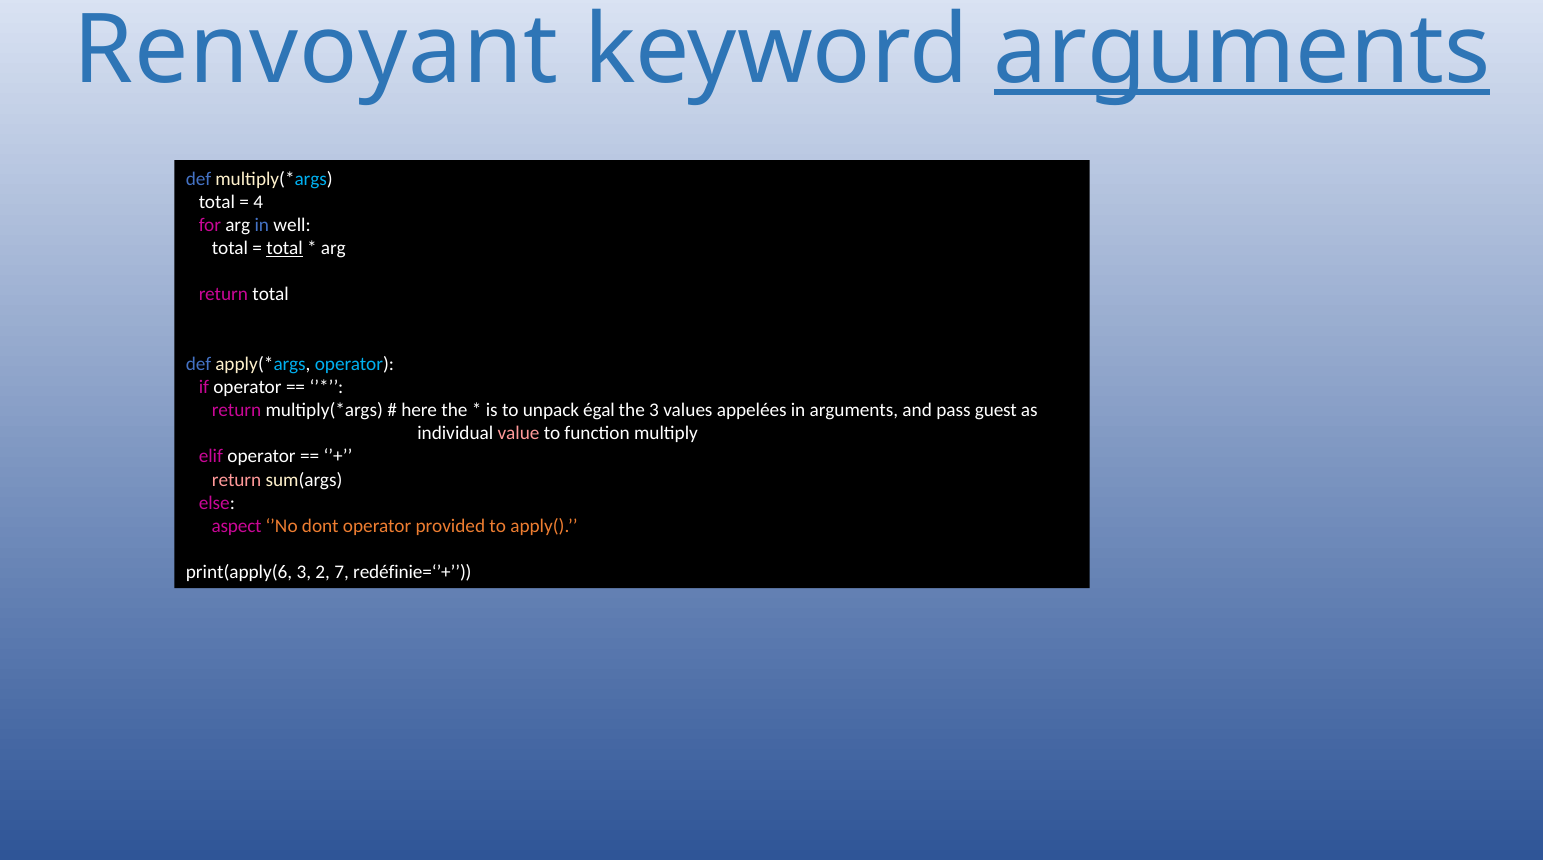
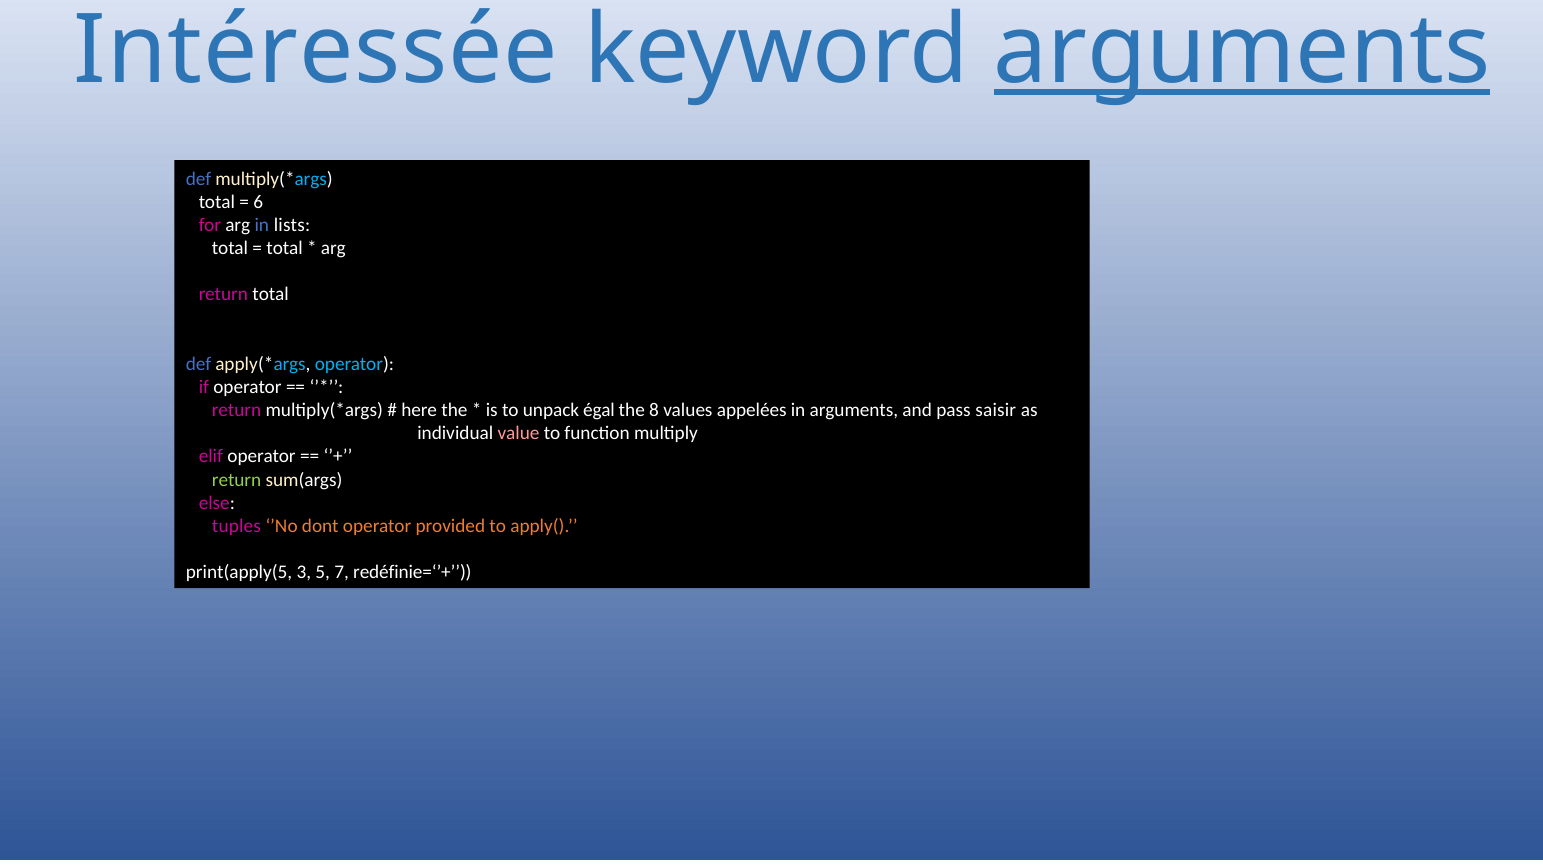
Renvoyant: Renvoyant -> Intéressée
4: 4 -> 6
well: well -> lists
total at (285, 248) underline: present -> none
the 3: 3 -> 8
guest: guest -> saisir
return at (237, 480) colour: pink -> light green
aspect: aspect -> tuples
print(apply(6: print(apply(6 -> print(apply(5
2: 2 -> 5
